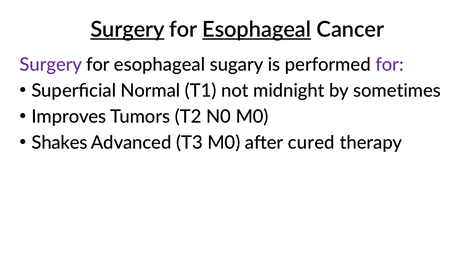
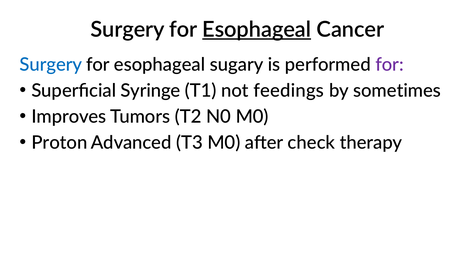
Surgery at (128, 29) underline: present -> none
Surgery at (51, 65) colour: purple -> blue
Normal: Normal -> Syringe
midnight: midnight -> feedings
Shakes: Shakes -> Proton
cured: cured -> check
